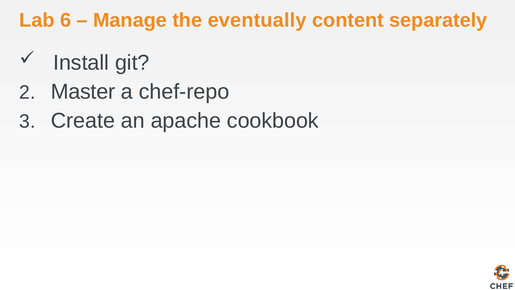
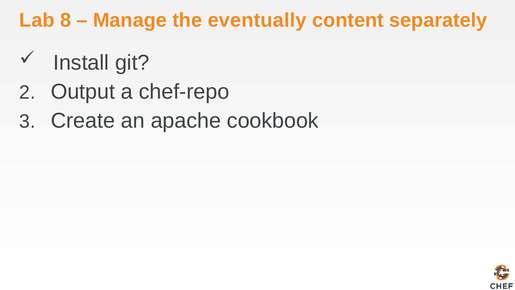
6: 6 -> 8
Master: Master -> Output
